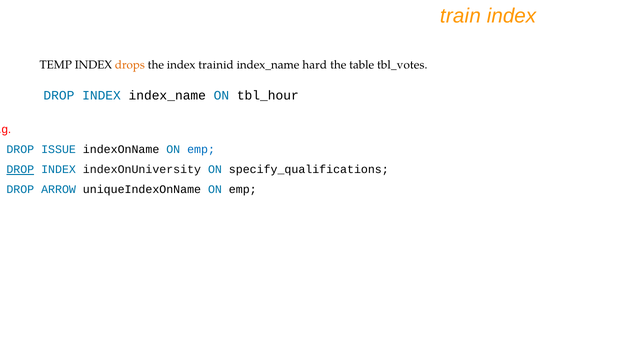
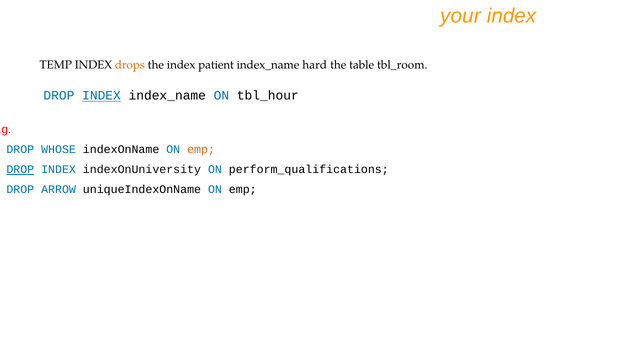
train: train -> your
trainid: trainid -> patient
tbl_votes: tbl_votes -> tbl_room
INDEX at (102, 96) underline: none -> present
ISSUE: ISSUE -> WHOSE
emp at (201, 149) colour: blue -> orange
specify_qualifications: specify_qualifications -> perform_qualifications
